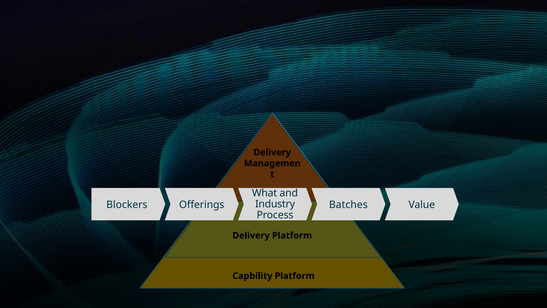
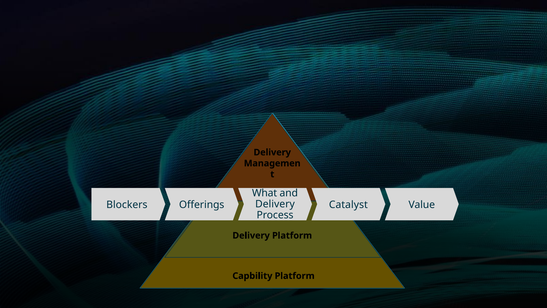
Industry at (275, 204): Industry -> Delivery
Batches: Batches -> Catalyst
